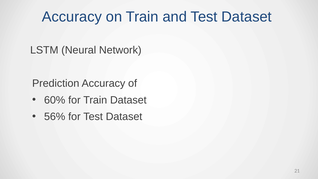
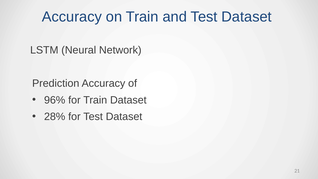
60%: 60% -> 96%
56%: 56% -> 28%
